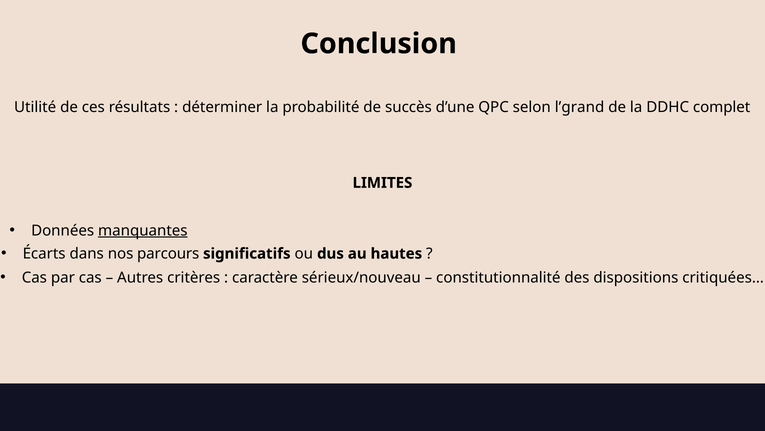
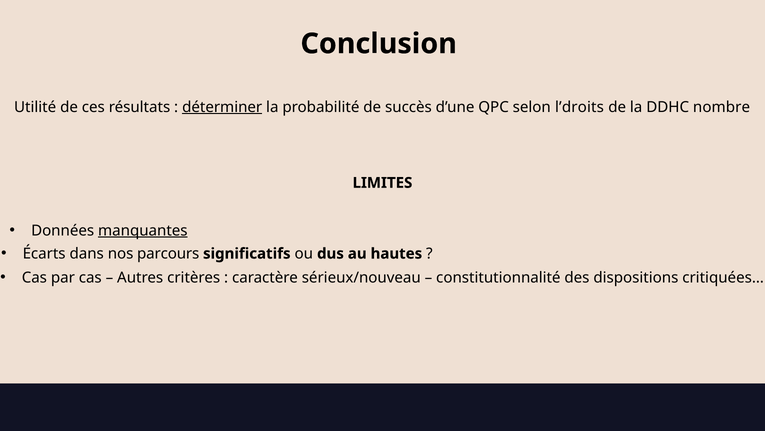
déterminer underline: none -> present
l’grand: l’grand -> l’droits
complet: complet -> nombre
